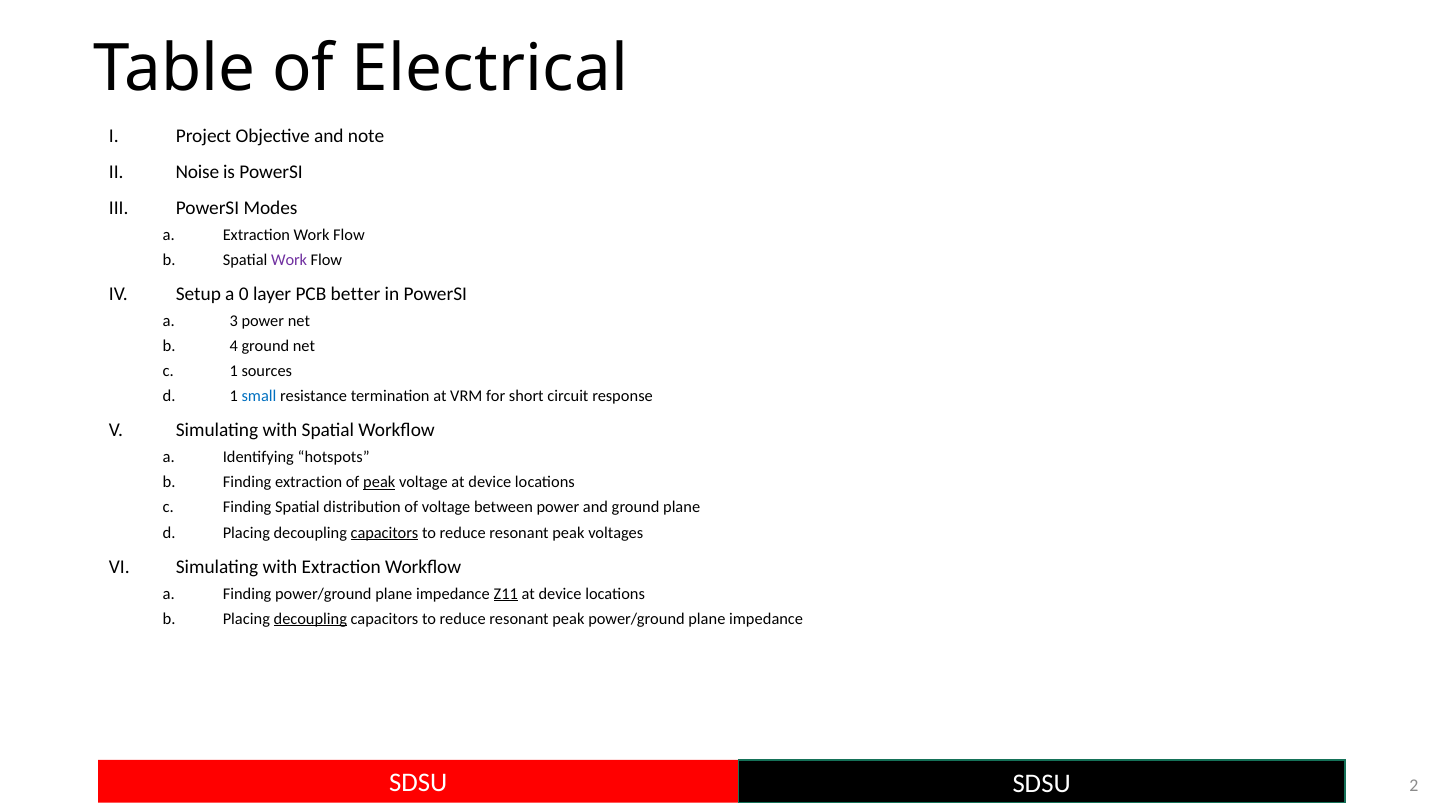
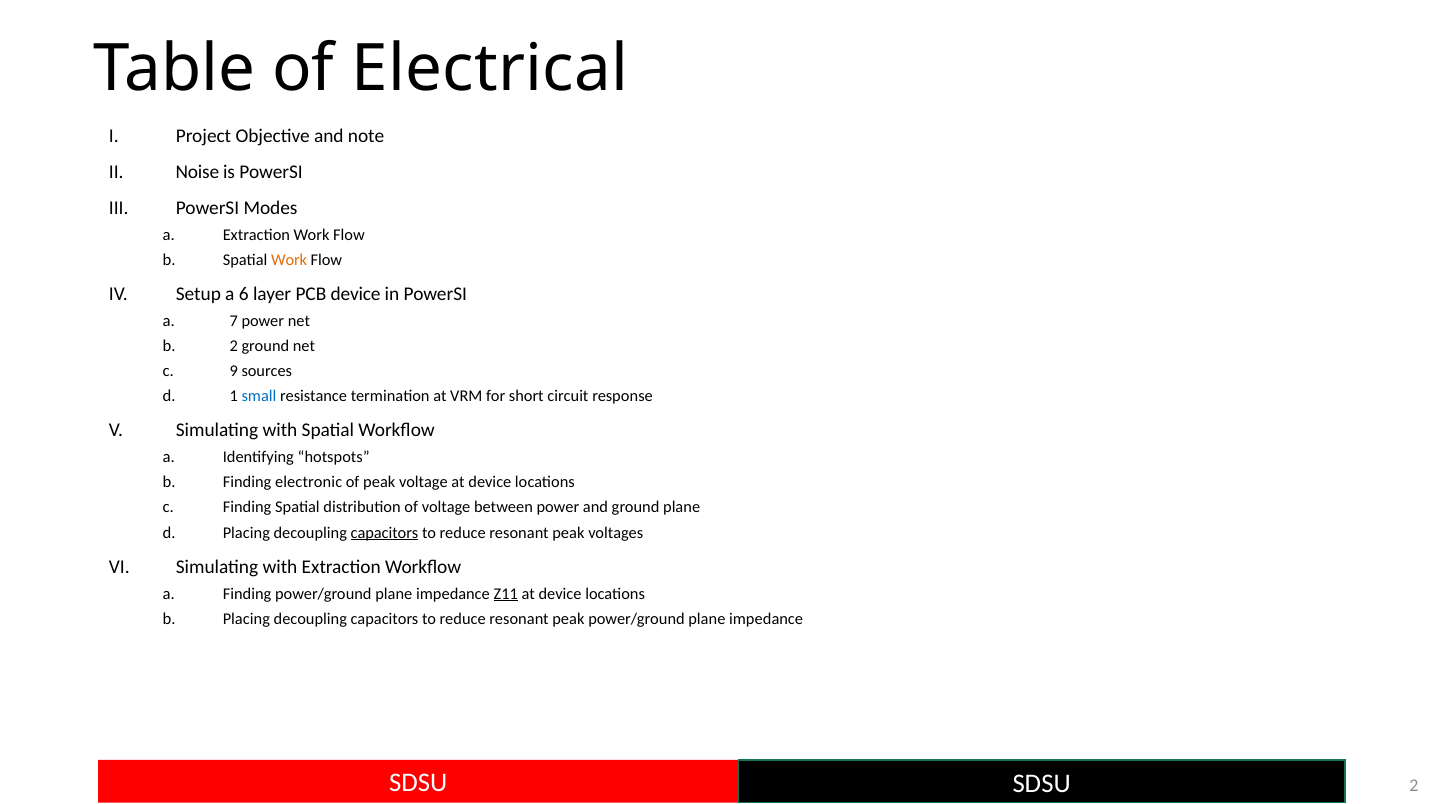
Work at (289, 260) colour: purple -> orange
0: 0 -> 6
PCB better: better -> device
3: 3 -> 7
4 at (234, 346): 4 -> 2
1 at (234, 371): 1 -> 9
Finding extraction: extraction -> electronic
peak at (379, 482) underline: present -> none
decoupling at (310, 619) underline: present -> none
